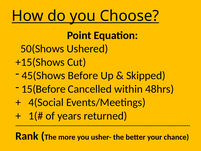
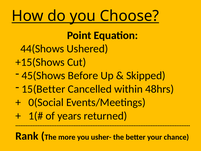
50(Shows: 50(Shows -> 44(Shows
15(Before: 15(Before -> 15(Better
4(Social: 4(Social -> 0(Social
